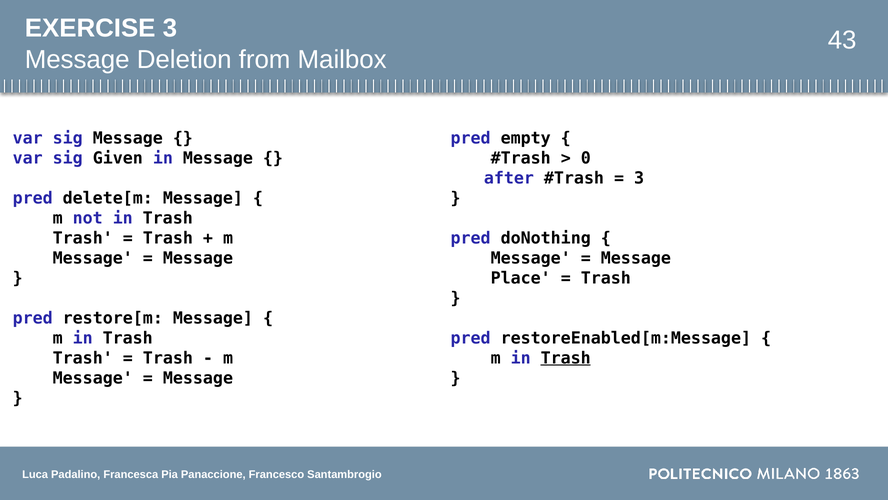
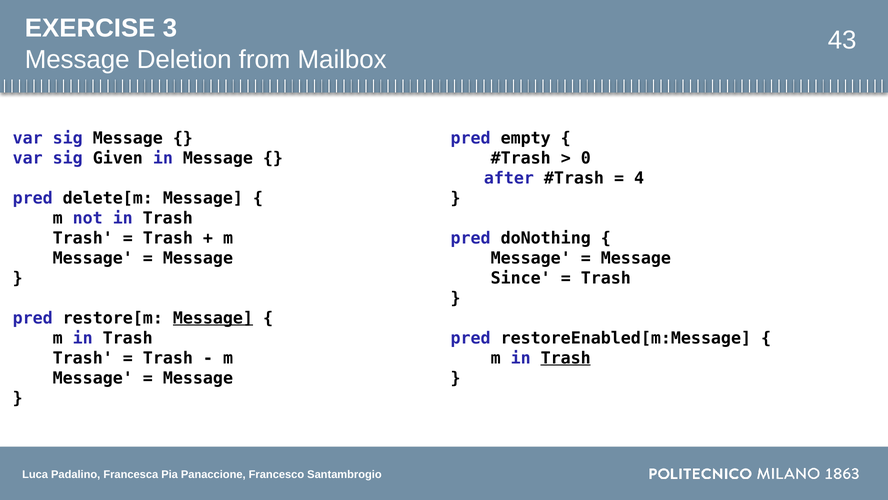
3 at (639, 178): 3 -> 4
Place: Place -> Since
Message at (213, 318) underline: none -> present
